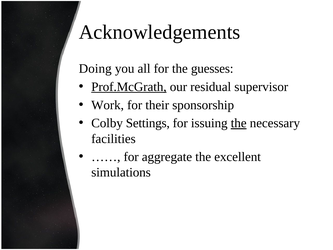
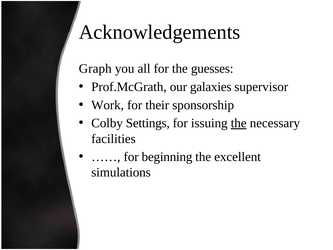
Doing: Doing -> Graph
Prof.McGrath underline: present -> none
residual: residual -> galaxies
aggregate: aggregate -> beginning
